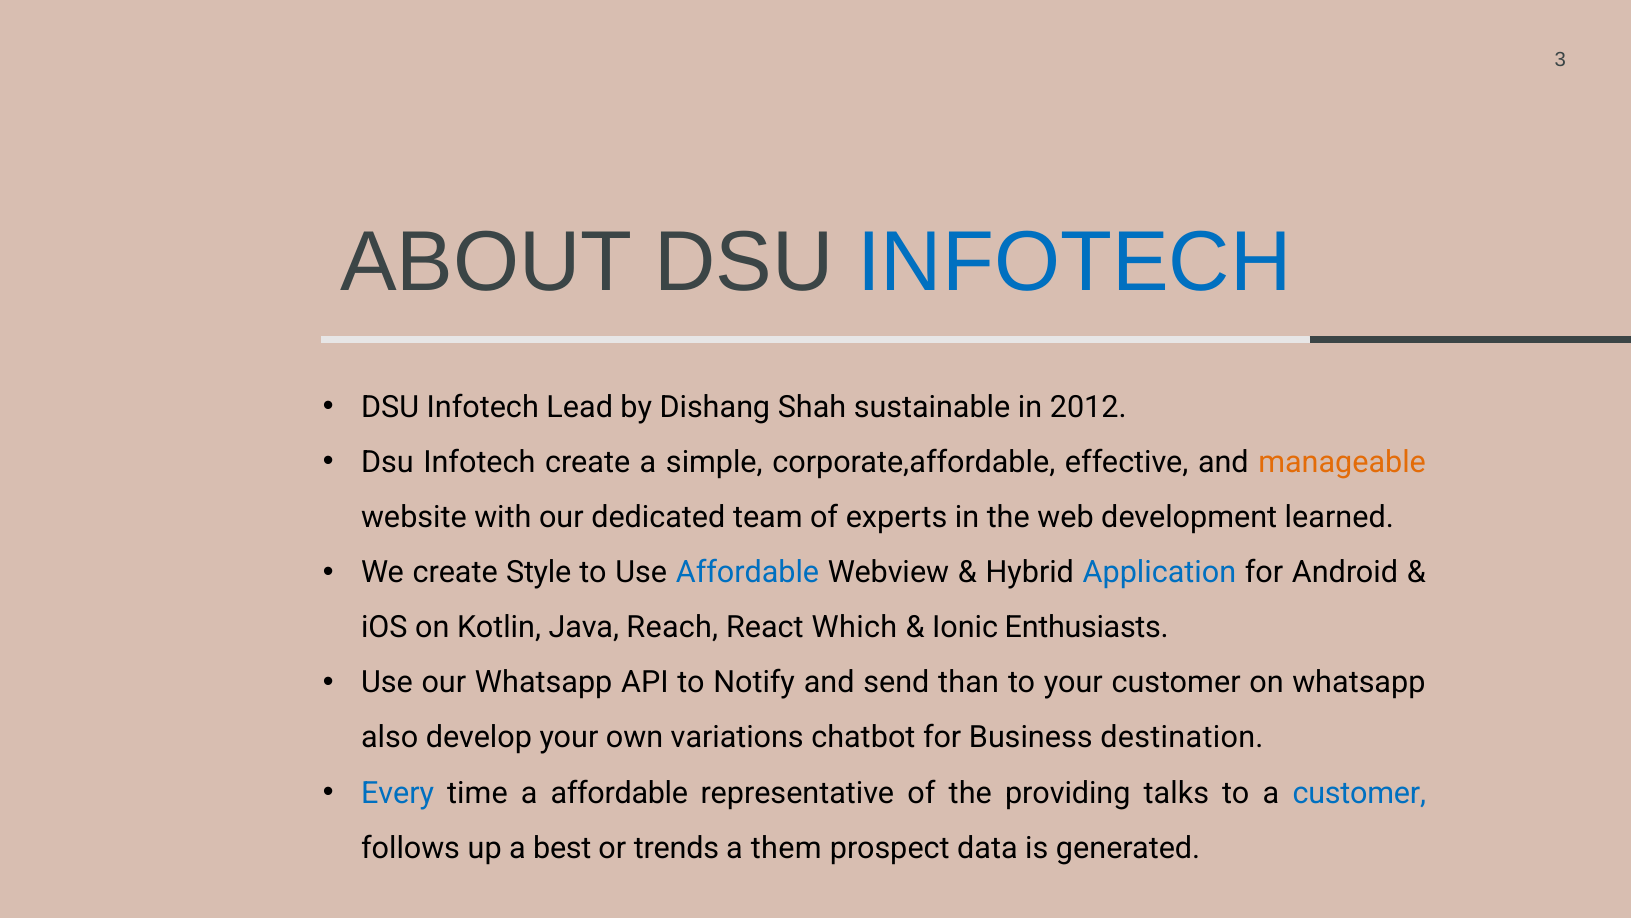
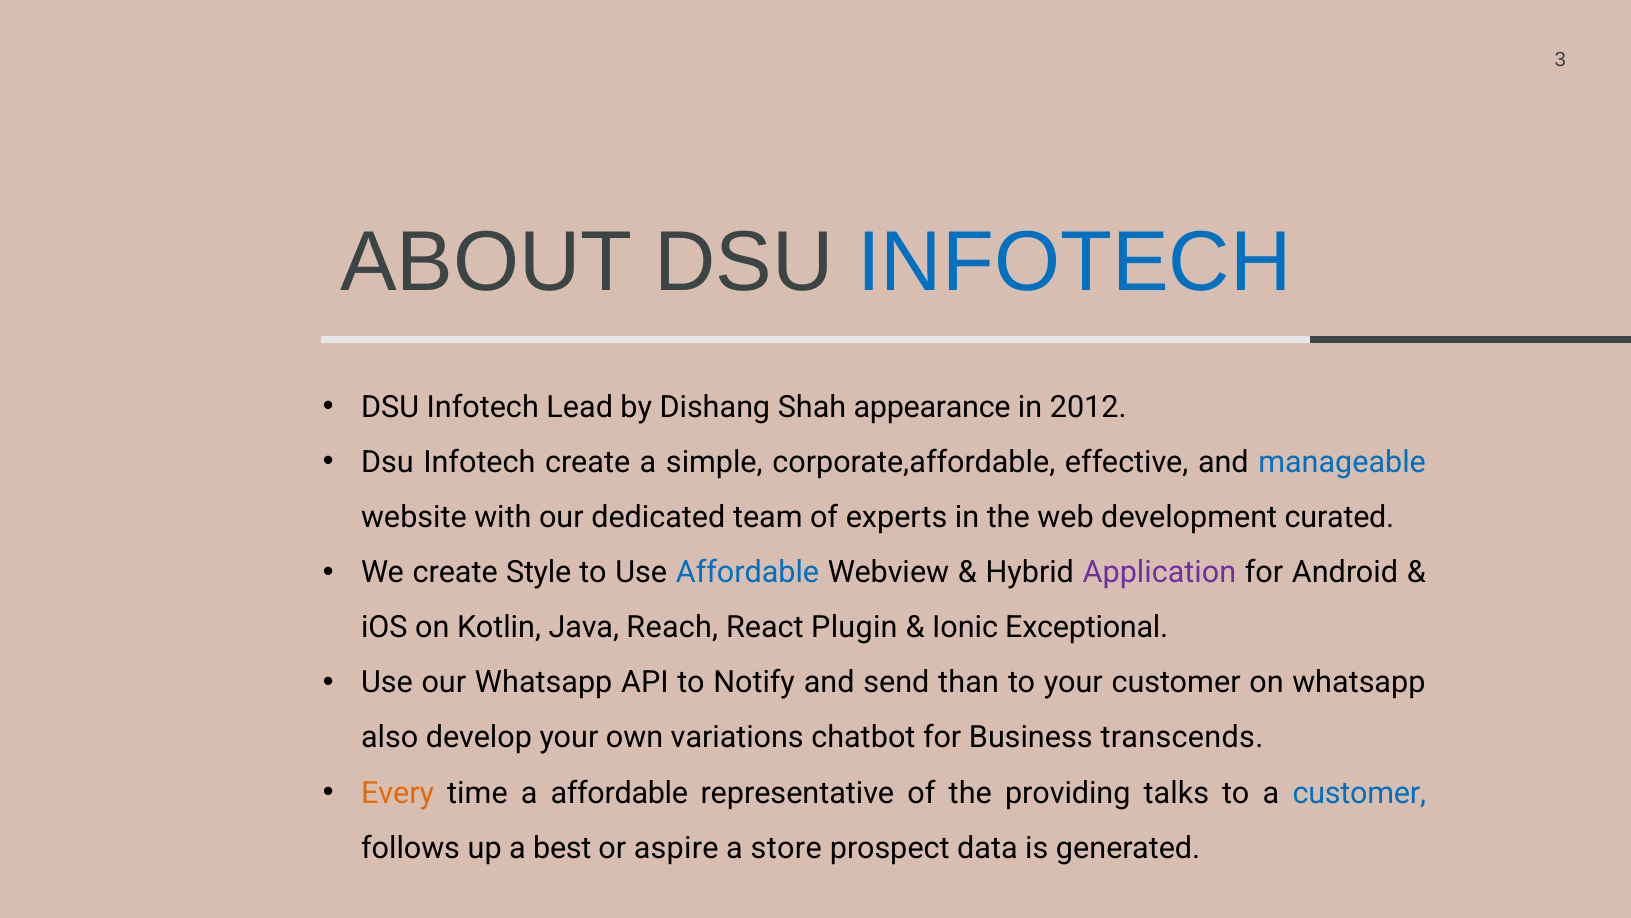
sustainable: sustainable -> appearance
manageable colour: orange -> blue
learned: learned -> curated
Application colour: blue -> purple
Which: Which -> Plugin
Enthusiasts: Enthusiasts -> Exceptional
destination: destination -> transcends
Every colour: blue -> orange
trends: trends -> aspire
them: them -> store
